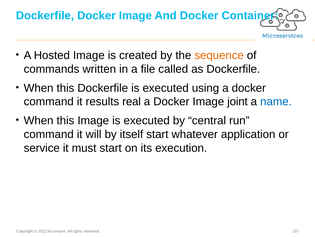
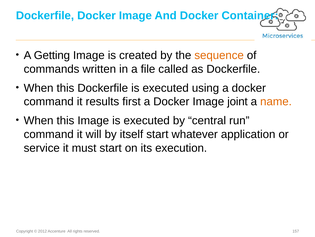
Hosted: Hosted -> Getting
real: real -> first
name colour: blue -> orange
